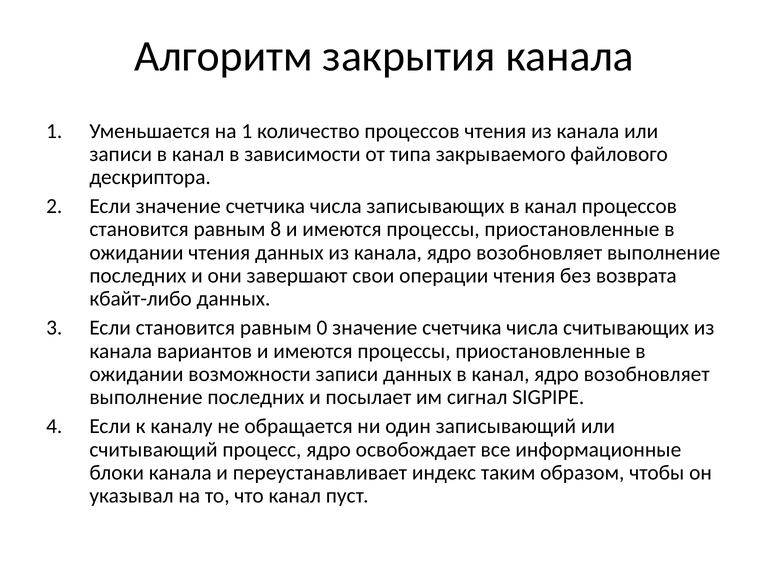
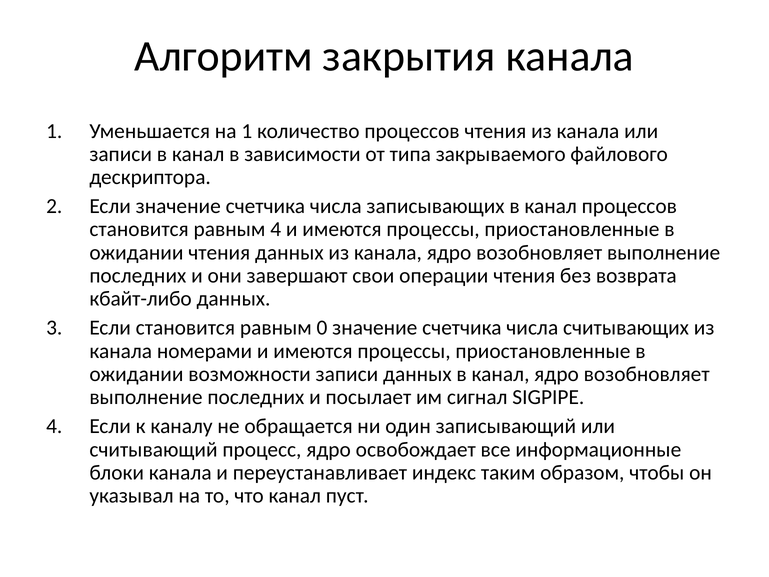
равным 8: 8 -> 4
вариантов: вариантов -> номерами
